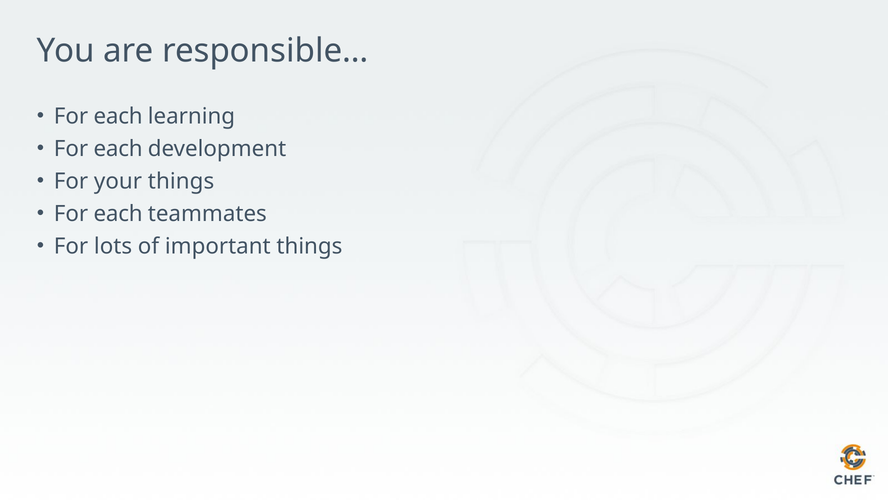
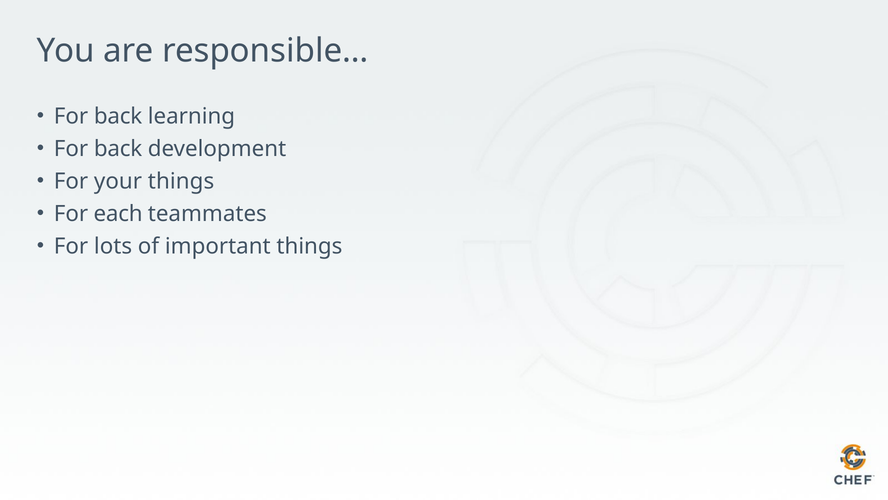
each at (118, 116): each -> back
each at (118, 149): each -> back
